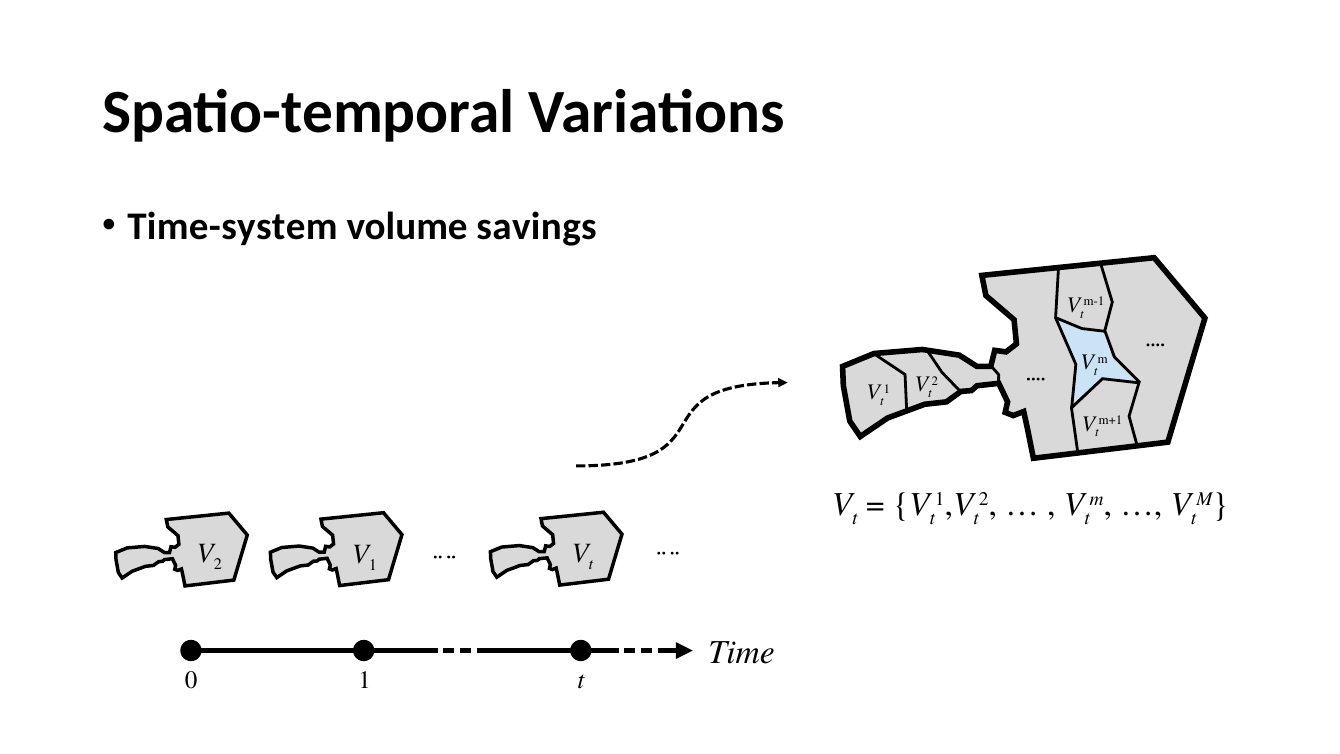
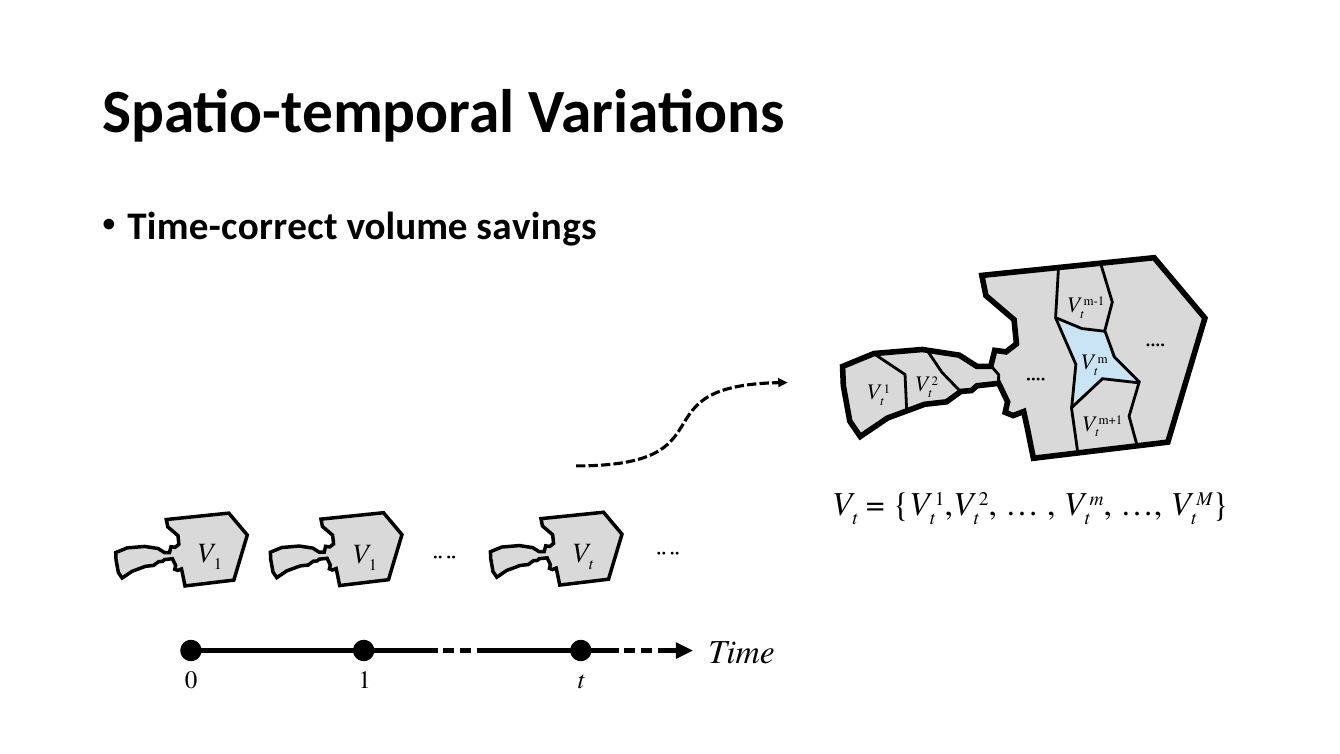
Time-system: Time-system -> Time-correct
2 at (218, 564): 2 -> 1
